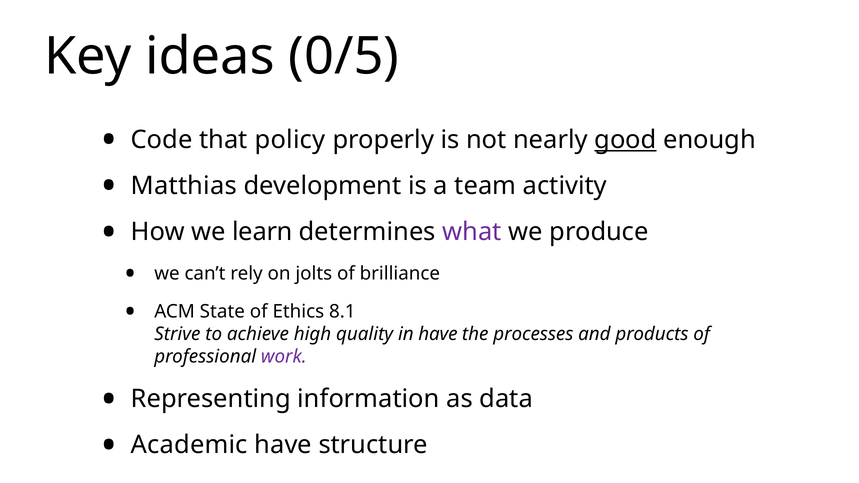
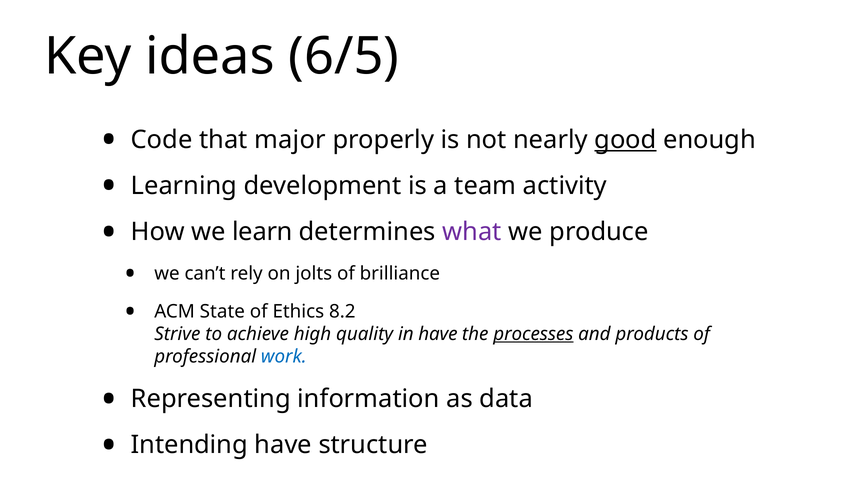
0/5: 0/5 -> 6/5
policy: policy -> major
Matthias: Matthias -> Learning
8.1: 8.1 -> 8.2
processes underline: none -> present
work colour: purple -> blue
Academic: Academic -> Intending
